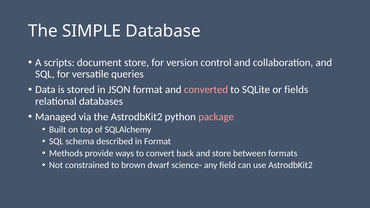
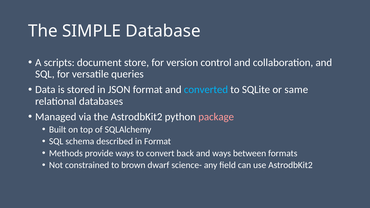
converted colour: pink -> light blue
fields: fields -> same
and store: store -> ways
